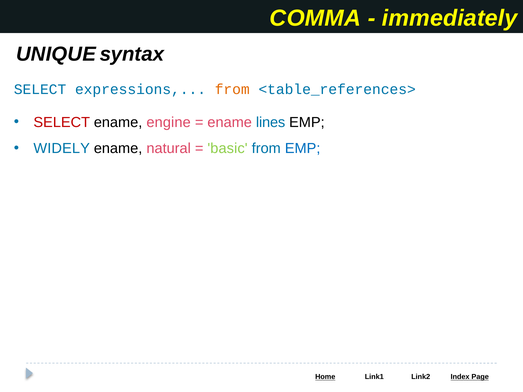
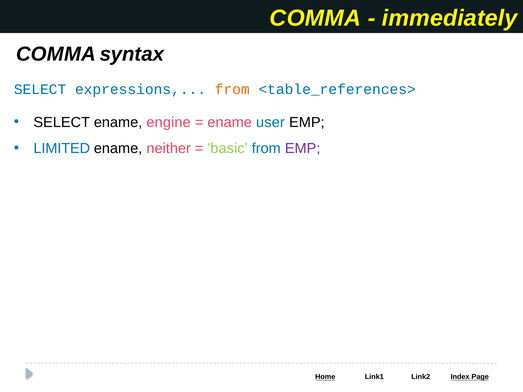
UNIQUE at (56, 54): UNIQUE -> COMMA
SELECT at (62, 122) colour: red -> black
lines: lines -> user
WIDELY: WIDELY -> LIMITED
natural: natural -> neither
EMP at (303, 148) colour: blue -> purple
